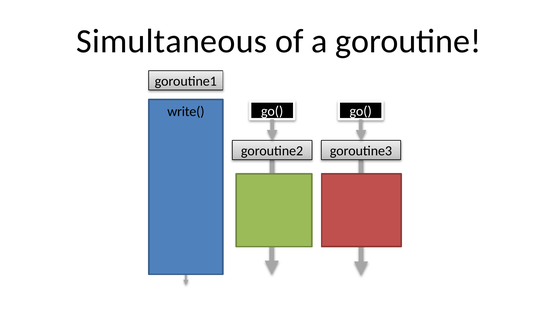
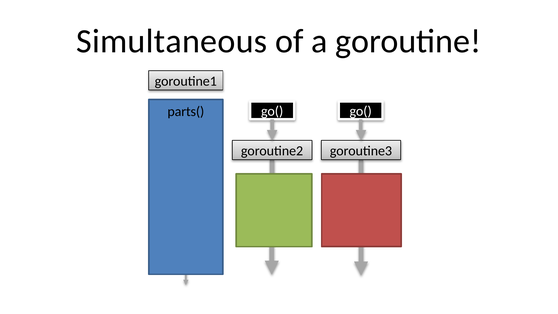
write(: write( -> parts(
